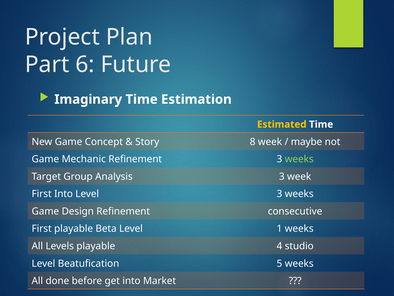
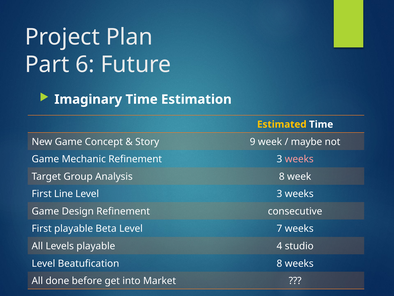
8: 8 -> 9
weeks at (299, 159) colour: light green -> pink
Analysis 3: 3 -> 8
First Into: Into -> Line
1: 1 -> 7
Beatufication 5: 5 -> 8
